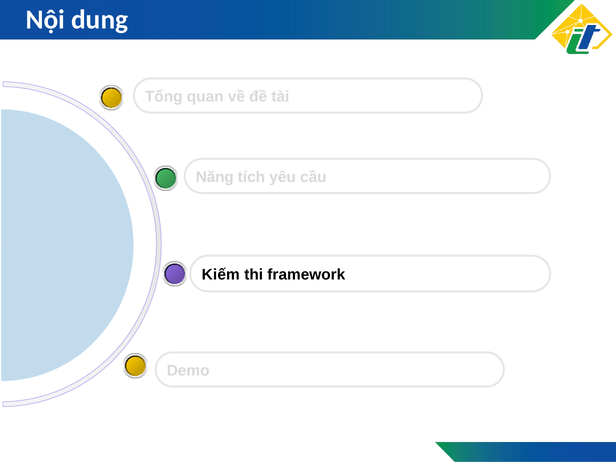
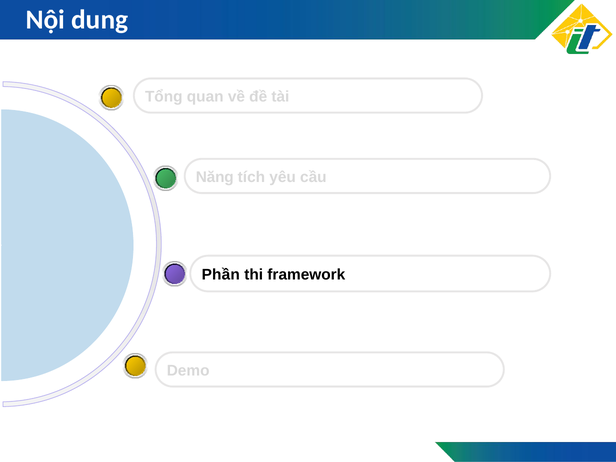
Kiếm: Kiếm -> Phần
